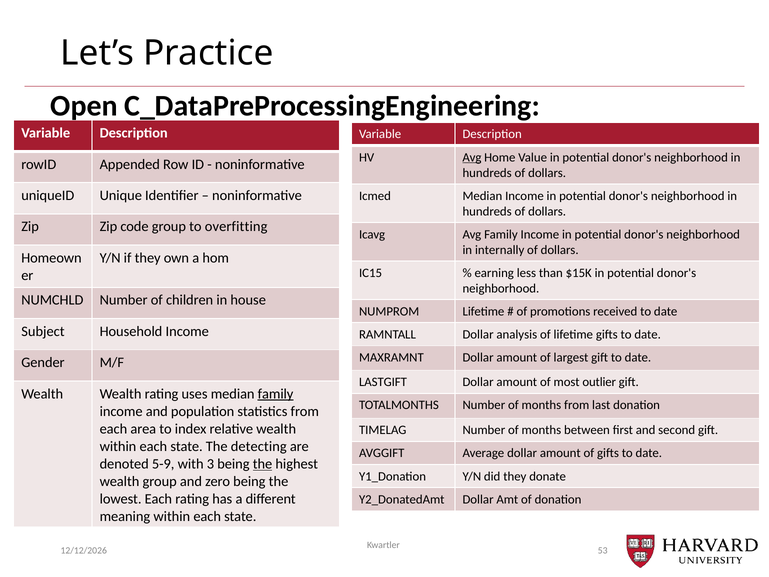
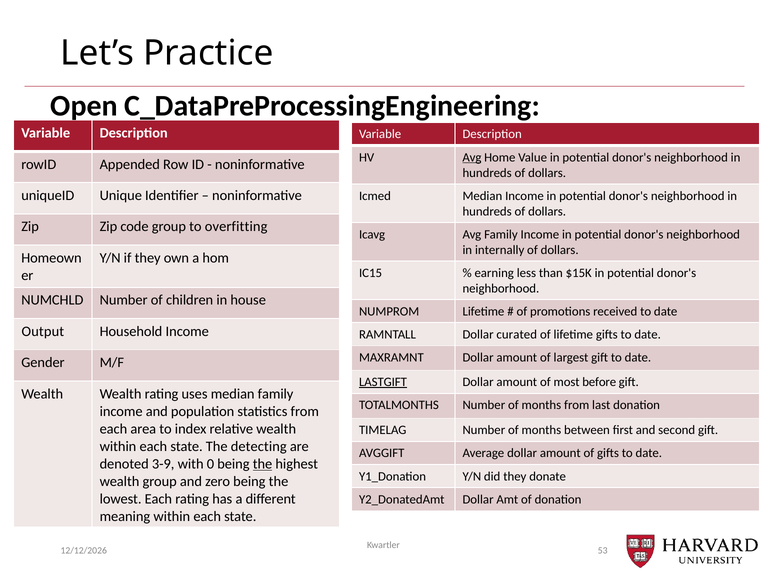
Subject: Subject -> Output
analysis: analysis -> curated
LASTGIFT underline: none -> present
outlier: outlier -> before
family at (276, 394) underline: present -> none
5-9: 5-9 -> 3-9
3: 3 -> 0
